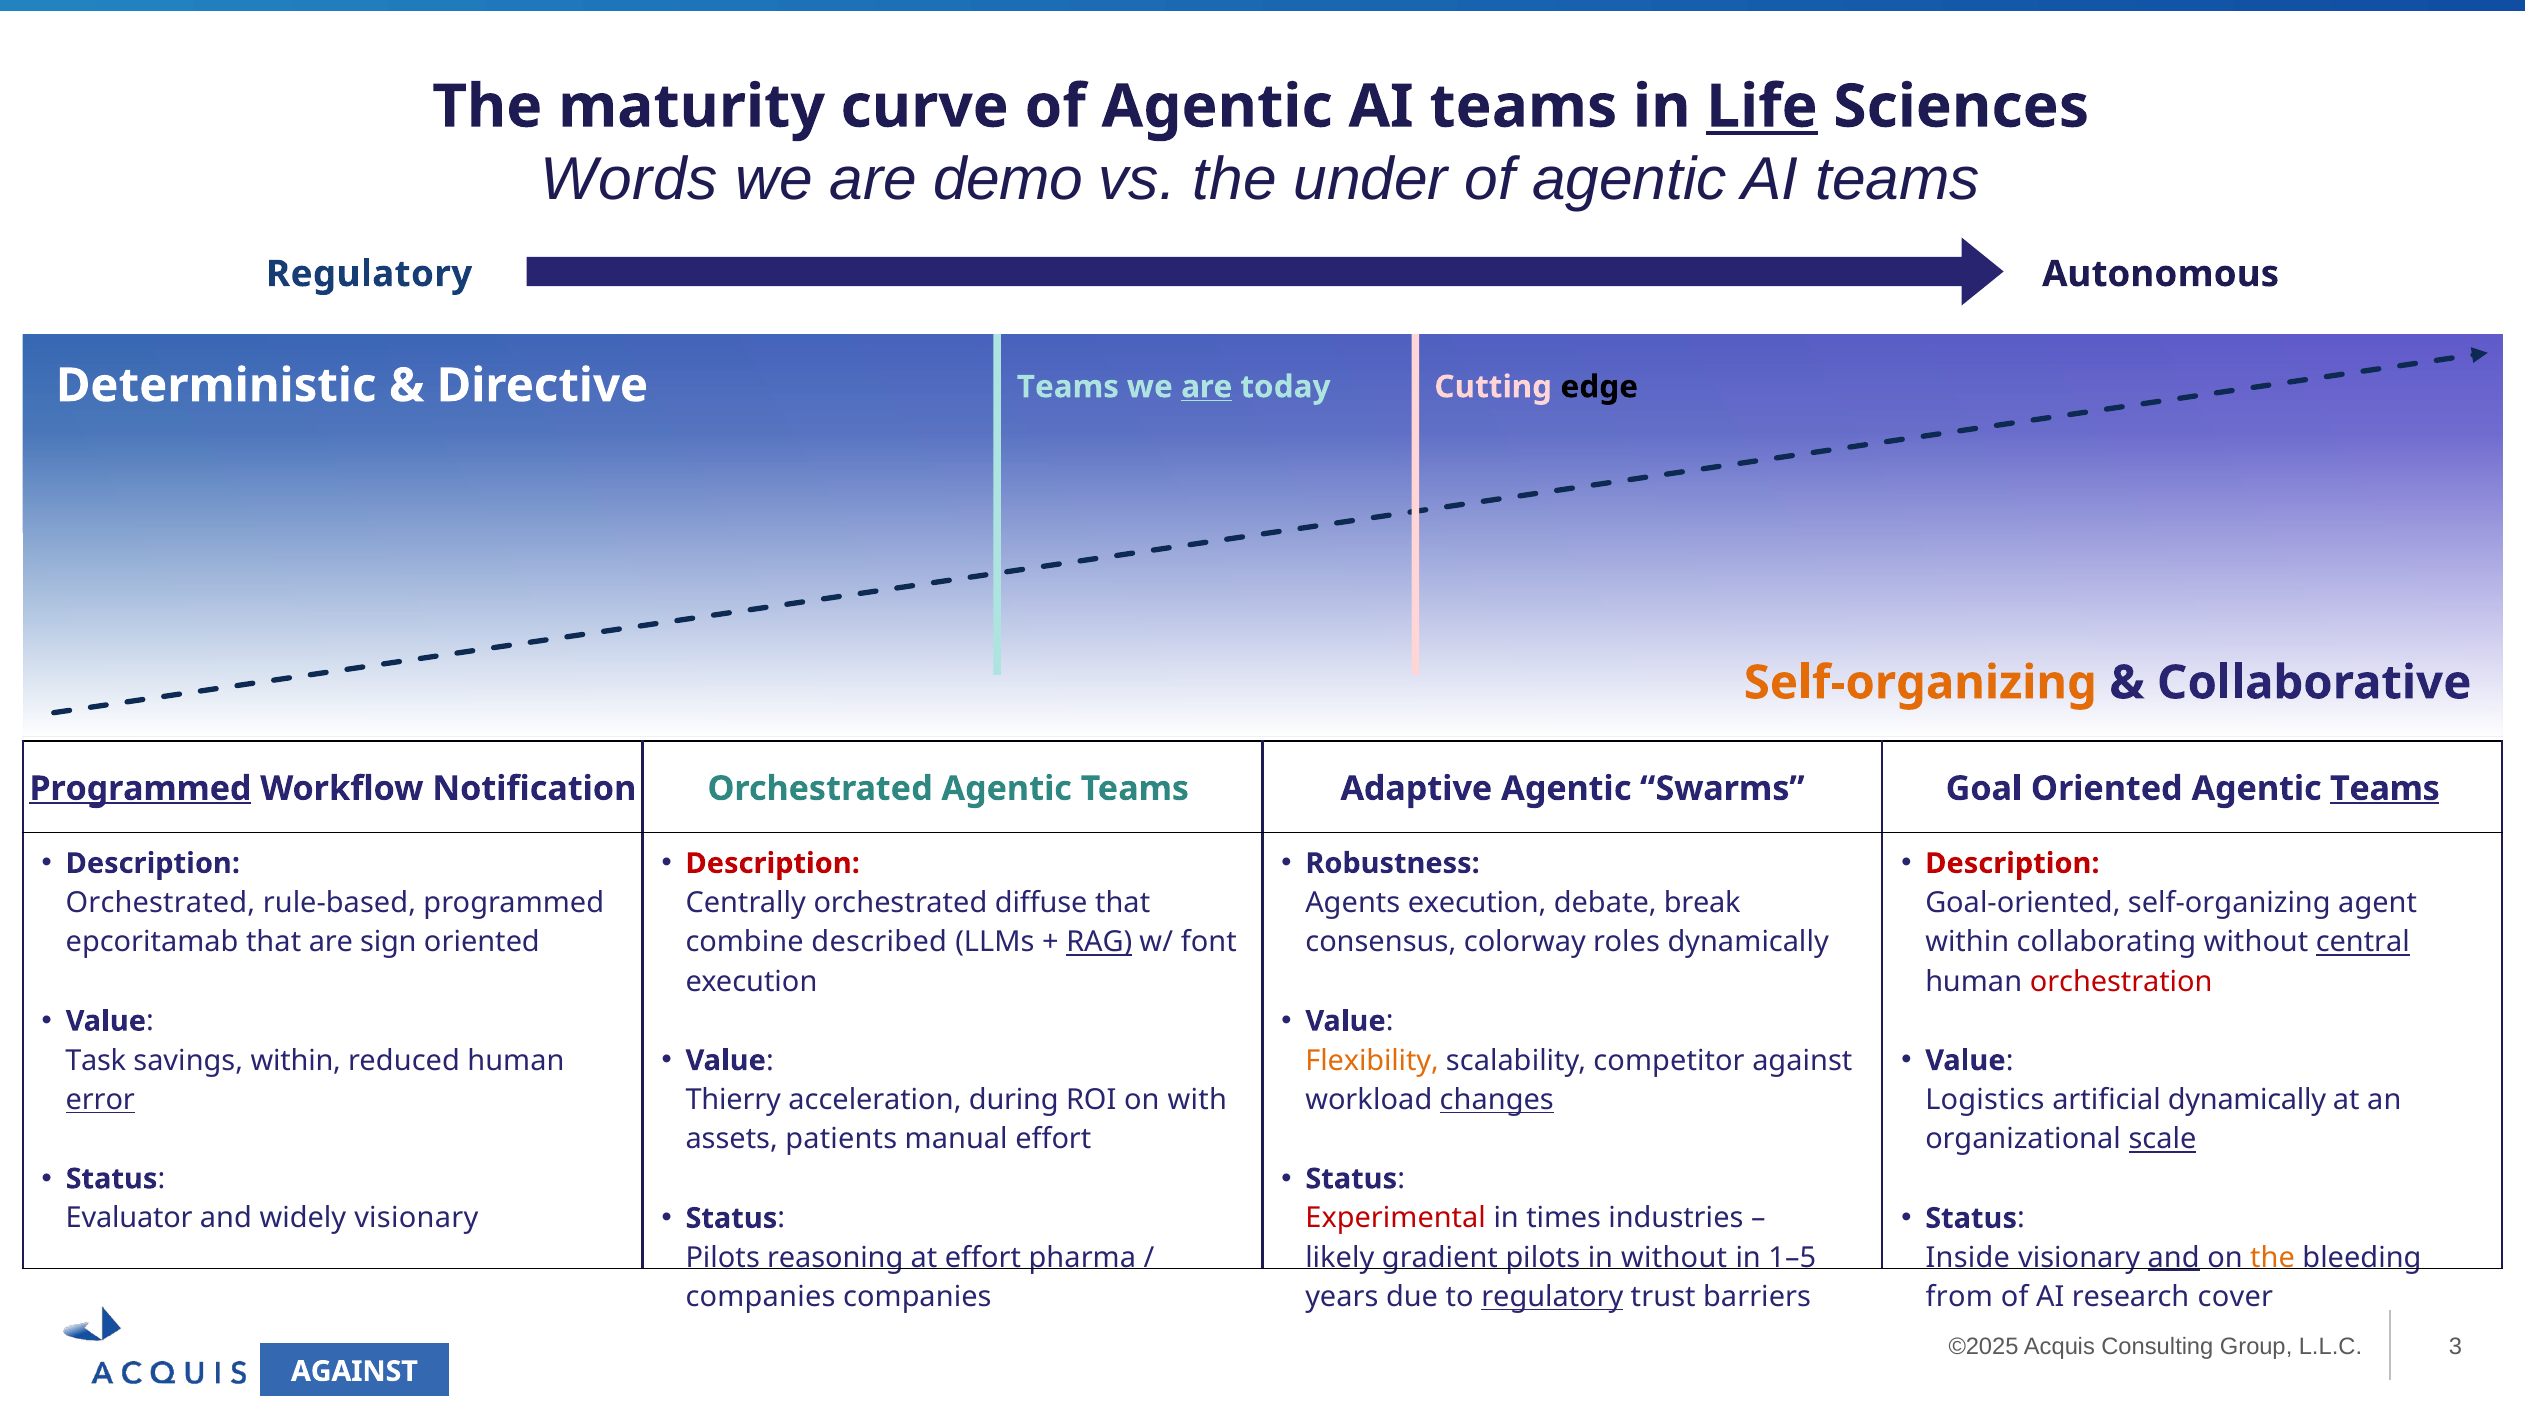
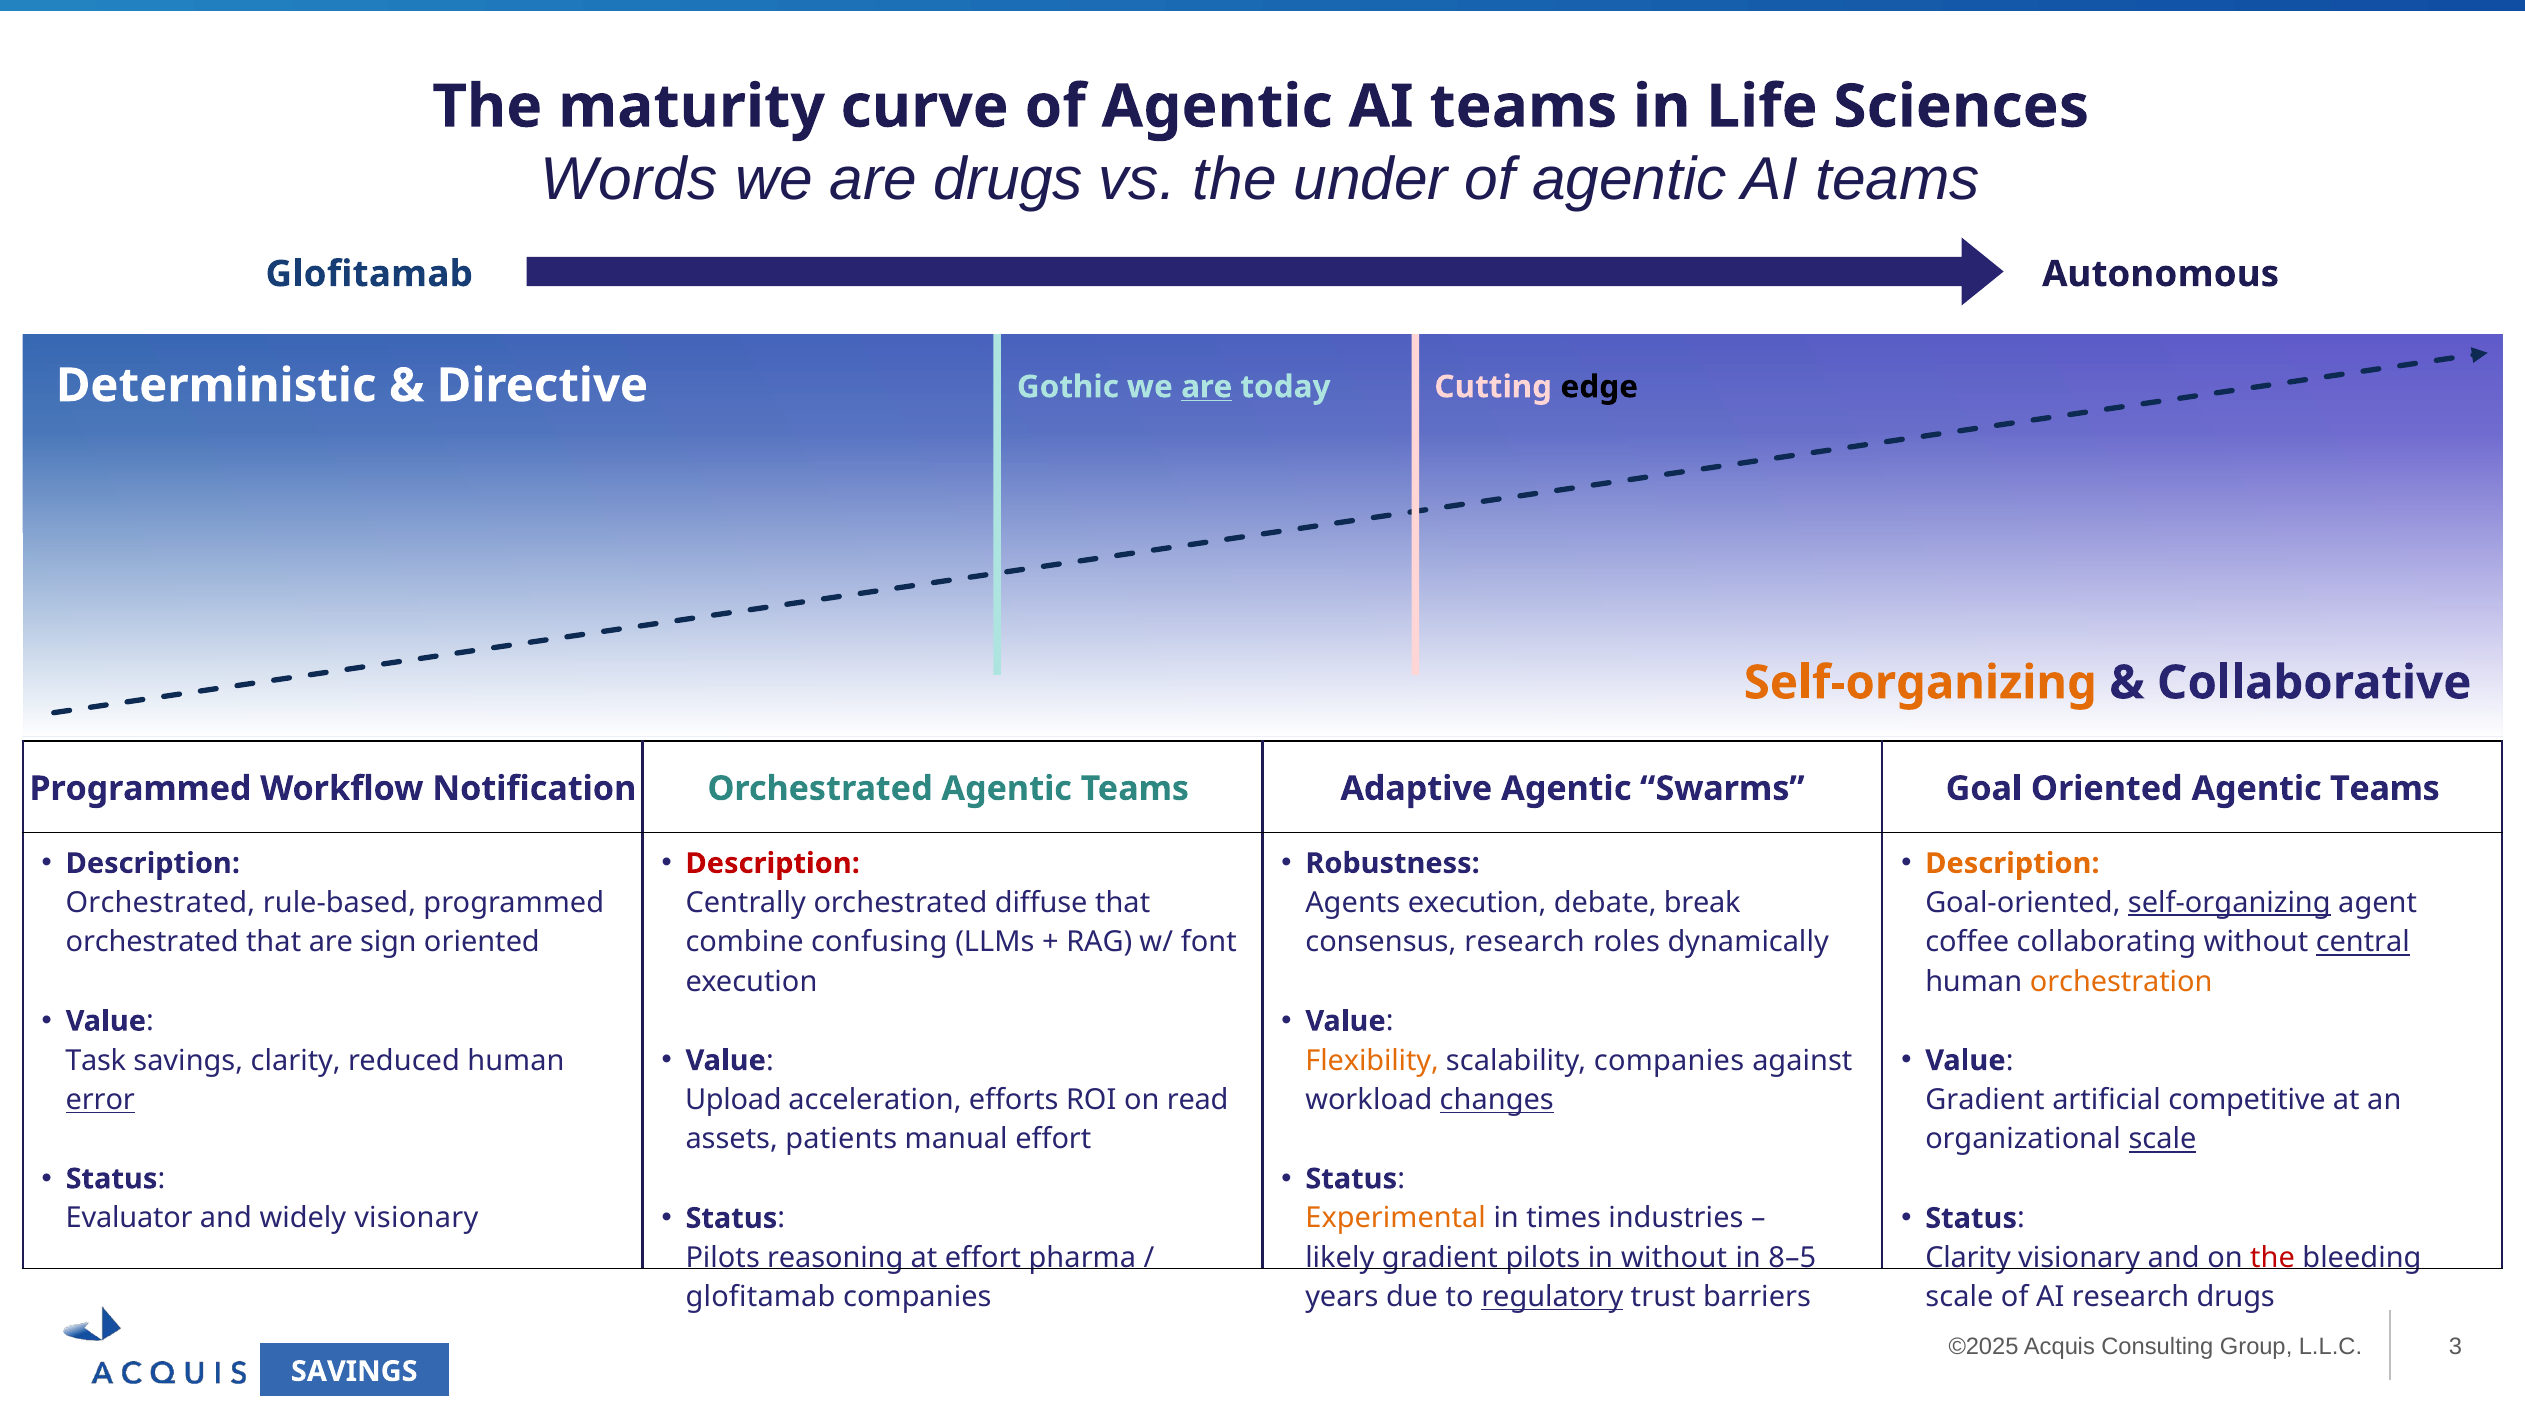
Life underline: present -> none
are demo: demo -> drugs
Regulatory at (369, 274): Regulatory -> Glofitamab
Teams at (1068, 387): Teams -> Gothic
Programmed at (140, 789) underline: present -> none
Teams at (2385, 789) underline: present -> none
Description at (2012, 864) colour: red -> orange
self-organizing at (2229, 903) underline: none -> present
epcoritamab at (152, 942): epcoritamab -> orchestrated
described: described -> confusing
RAG underline: present -> none
consensus colorway: colorway -> research
within at (1967, 942): within -> coffee
orchestration colour: red -> orange
savings within: within -> clarity
scalability competitor: competitor -> companies
Thierry: Thierry -> Upload
during: during -> efforts
with: with -> read
Logistics at (1985, 1100): Logistics -> Gradient
artificial dynamically: dynamically -> competitive
Experimental colour: red -> orange
1–5: 1–5 -> 8–5
Inside at (1968, 1258): Inside -> Clarity
and at (2174, 1258) underline: present -> none
the at (2273, 1258) colour: orange -> red
companies at (761, 1297): companies -> glofitamab
from at (1959, 1297): from -> scale
research cover: cover -> drugs
AGAINST at (354, 1372): AGAINST -> SAVINGS
